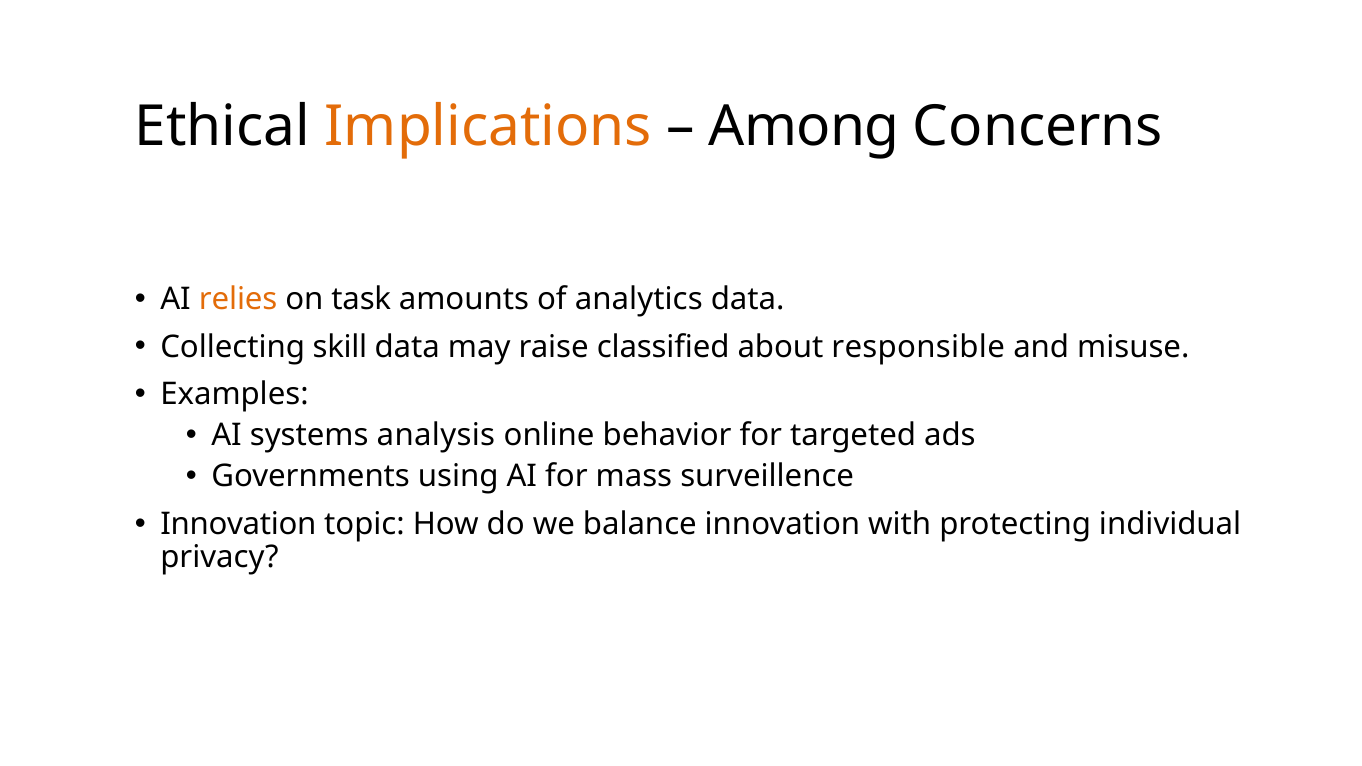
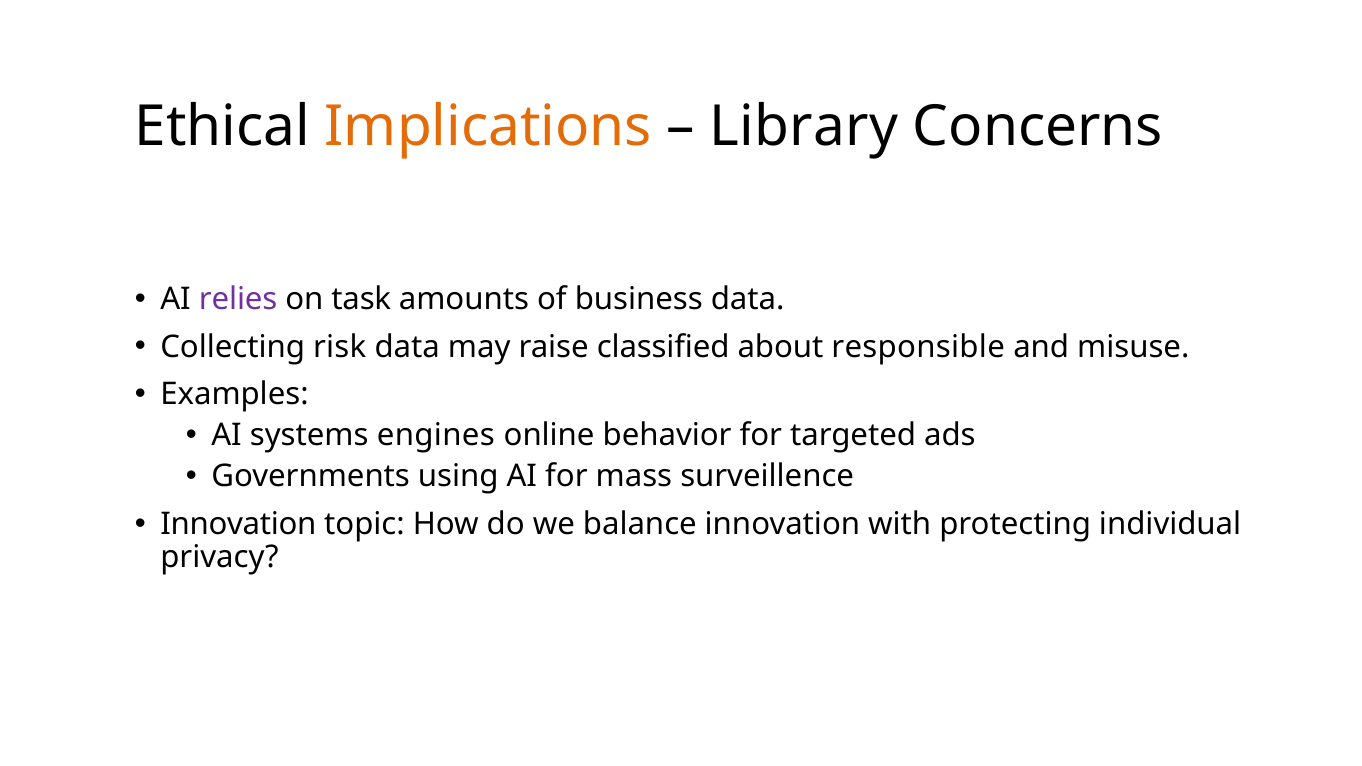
Among: Among -> Library
relies colour: orange -> purple
analytics: analytics -> business
skill: skill -> risk
analysis: analysis -> engines
